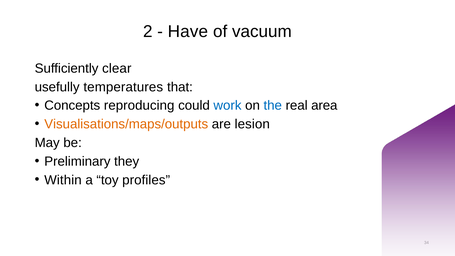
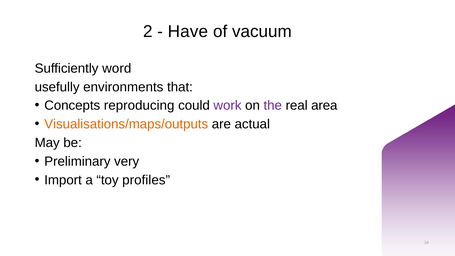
clear: clear -> word
temperatures: temperatures -> environments
work colour: blue -> purple
the colour: blue -> purple
lesion: lesion -> actual
they: they -> very
Within: Within -> Import
